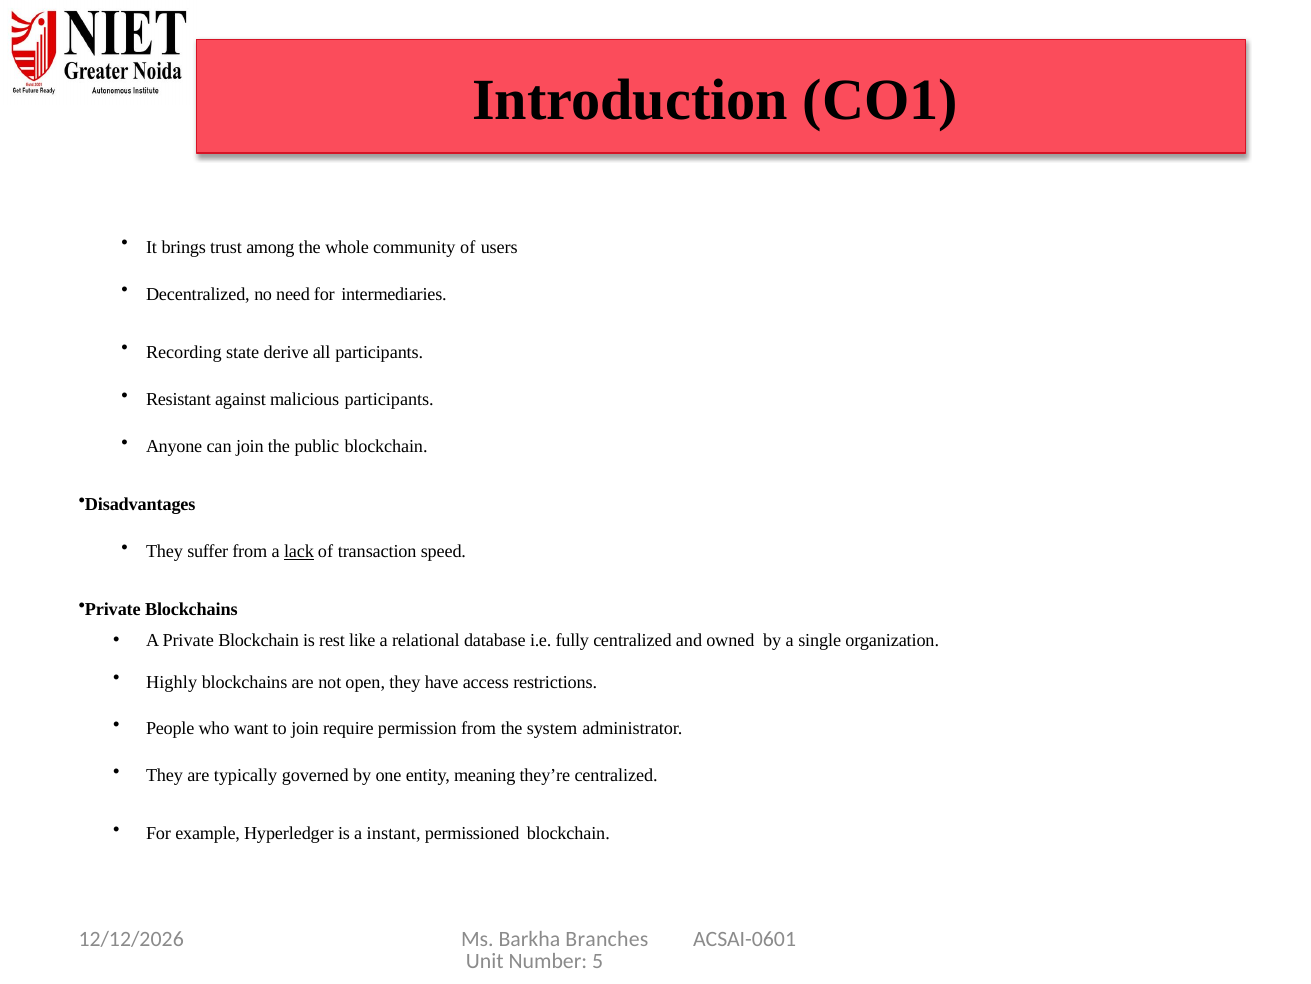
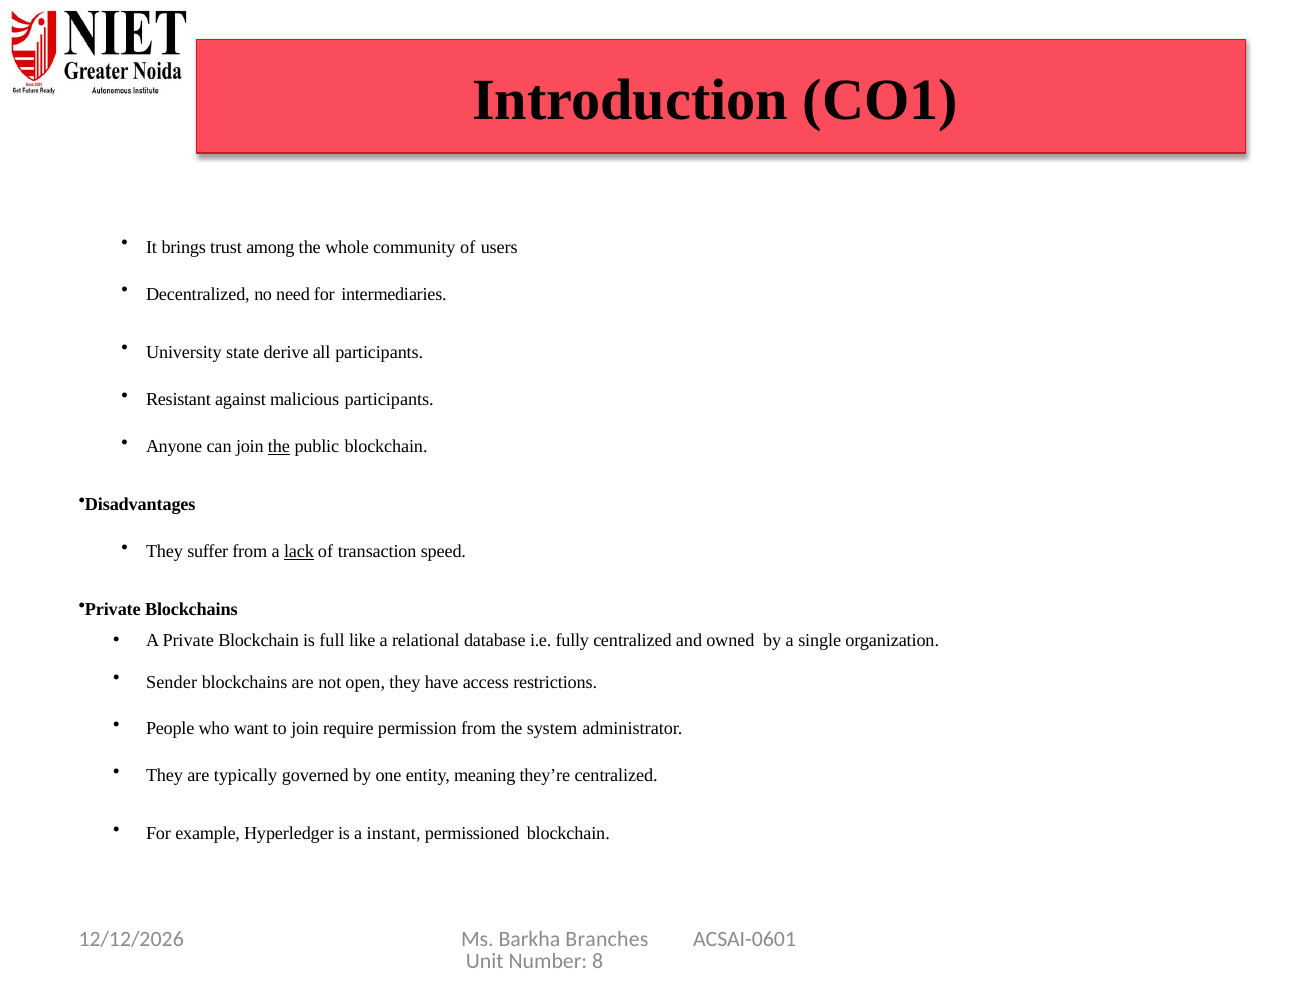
Recording: Recording -> University
the at (279, 447) underline: none -> present
rest: rest -> full
Highly: Highly -> Sender
5: 5 -> 8
